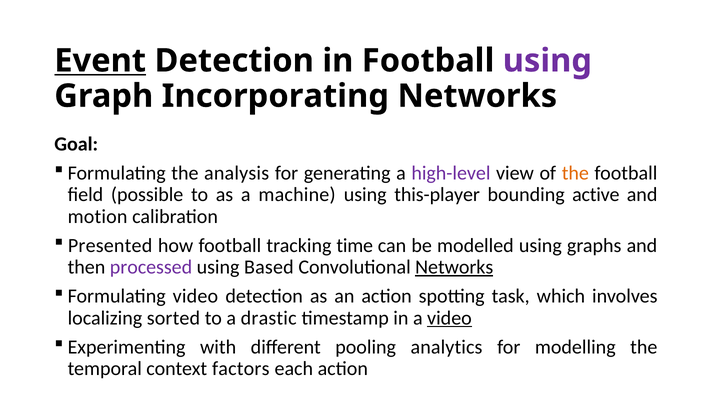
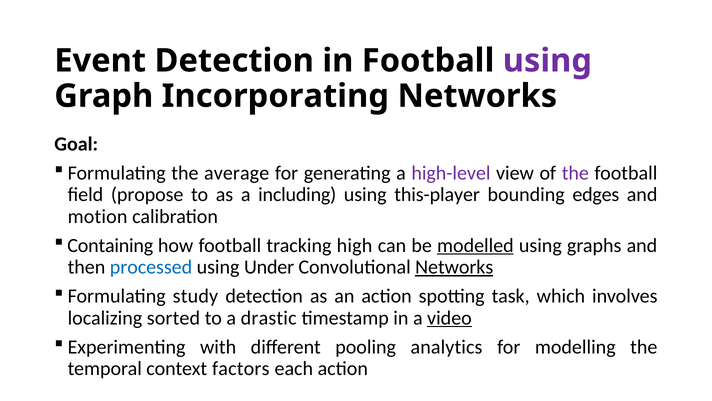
Event underline: present -> none
analysis: analysis -> average
the at (575, 173) colour: orange -> purple
possible: possible -> propose
machine: machine -> including
active: active -> edges
Presented: Presented -> Containing
time: time -> high
modelled underline: none -> present
processed colour: purple -> blue
Based: Based -> Under
Formulating video: video -> study
